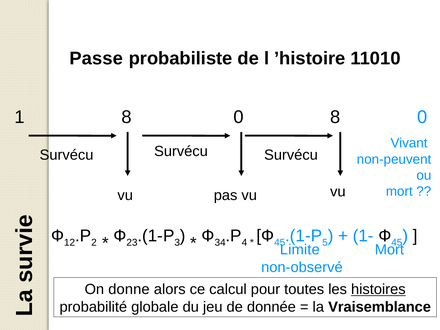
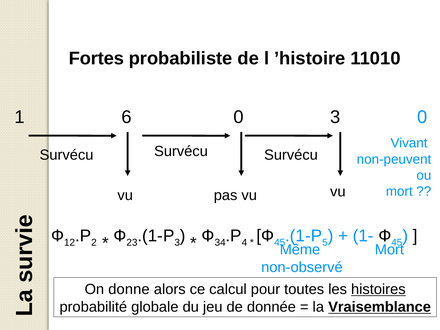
Passe: Passe -> Fortes
1 8: 8 -> 6
0 8: 8 -> 3
Limite: Limite -> Même
Vraisemblance underline: none -> present
